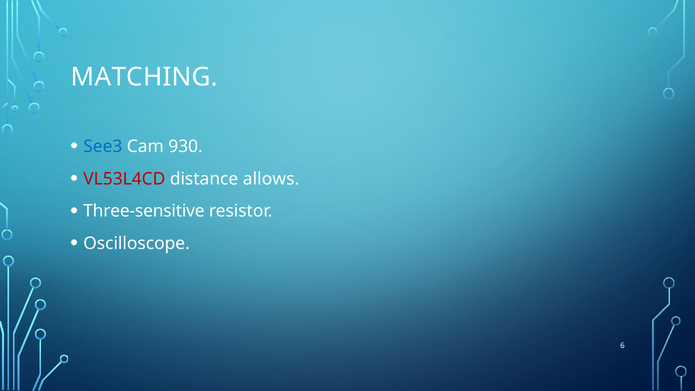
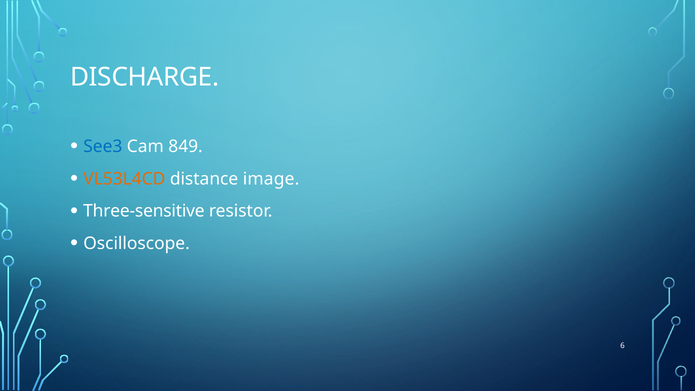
MATCHING: MATCHING -> DISCHARGE
930: 930 -> 849
VL53L4CD colour: red -> orange
allows: allows -> image
